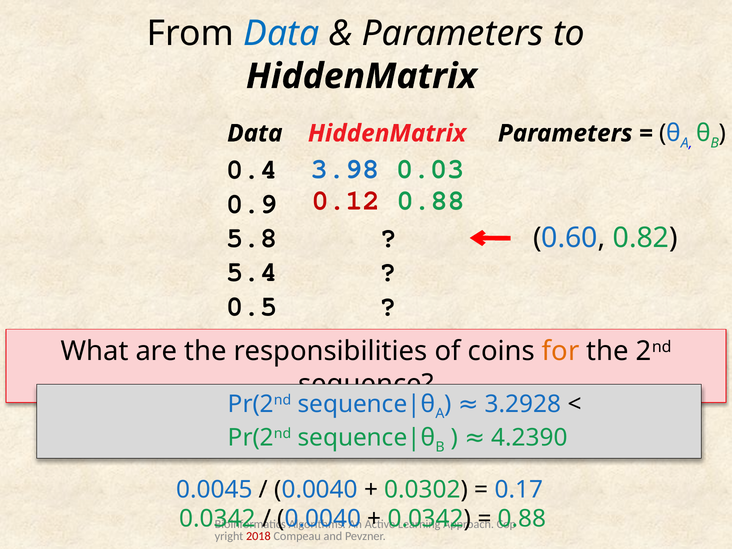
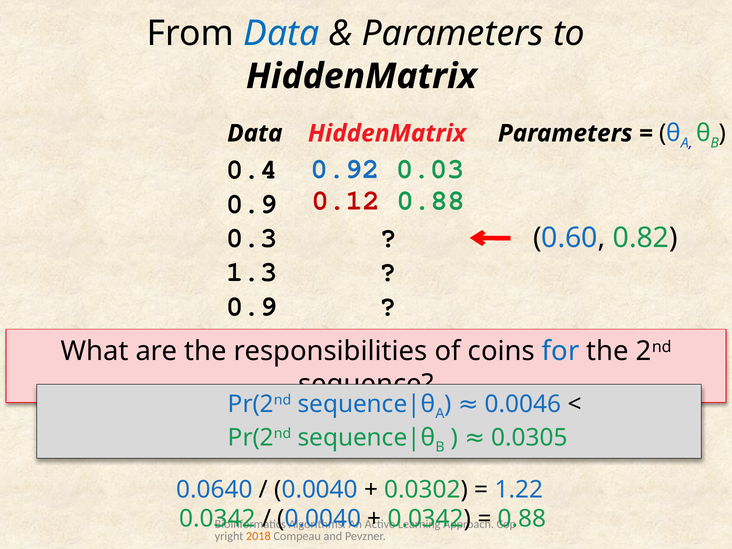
3.98: 3.98 -> 0.92
5.8: 5.8 -> 0.3
5.4: 5.4 -> 1.3
0.5 at (252, 306): 0.5 -> 0.9
for colour: orange -> blue
3.2928: 3.2928 -> 0.0046
4.2390: 4.2390 -> 0.0305
0.0045: 0.0045 -> 0.0640
0.17: 0.17 -> 1.22
2018 colour: red -> orange
